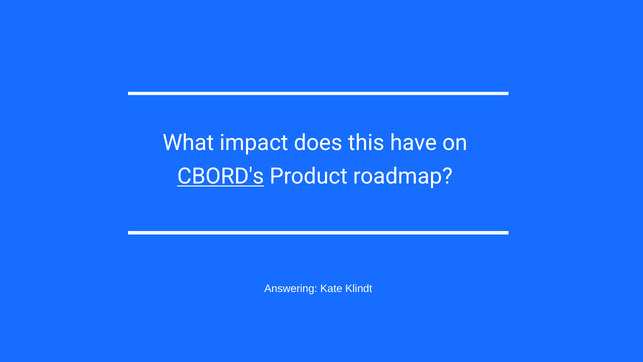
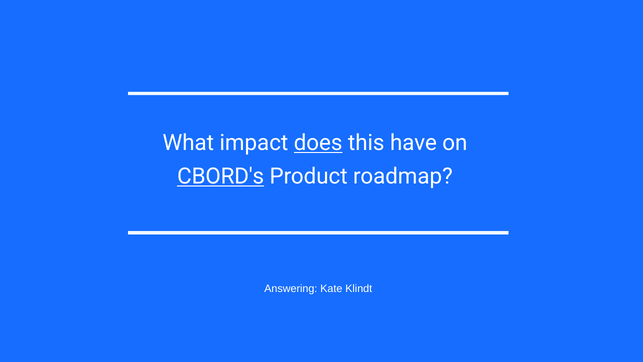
does underline: none -> present
